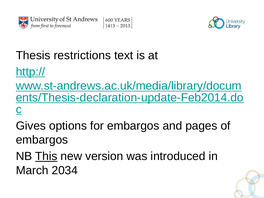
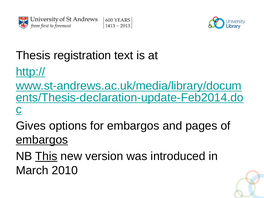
restrictions: restrictions -> registration
embargos at (42, 140) underline: none -> present
2034: 2034 -> 2010
